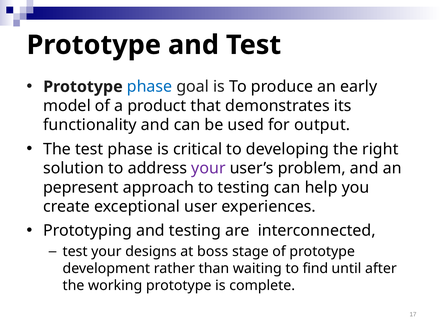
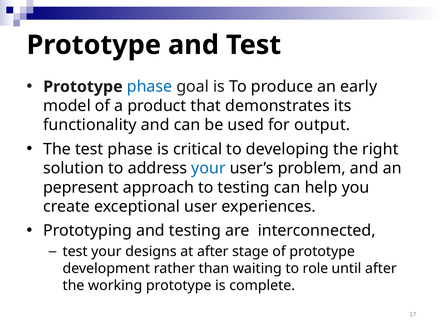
your at (208, 168) colour: purple -> blue
at boss: boss -> after
find: find -> role
